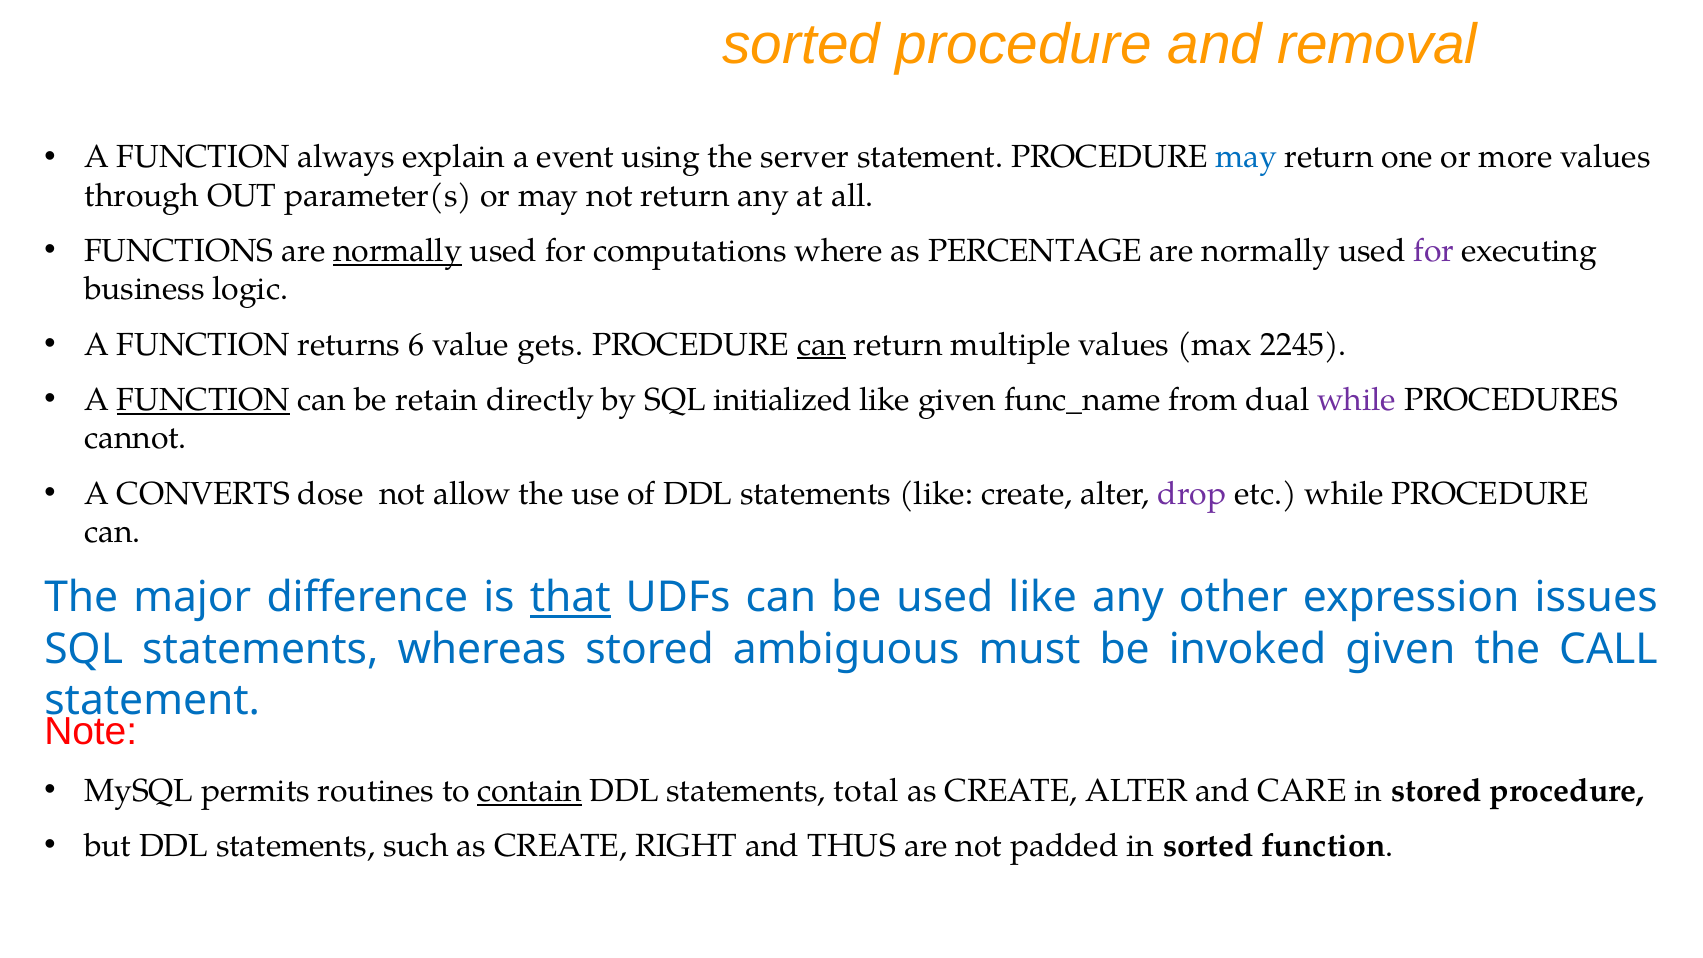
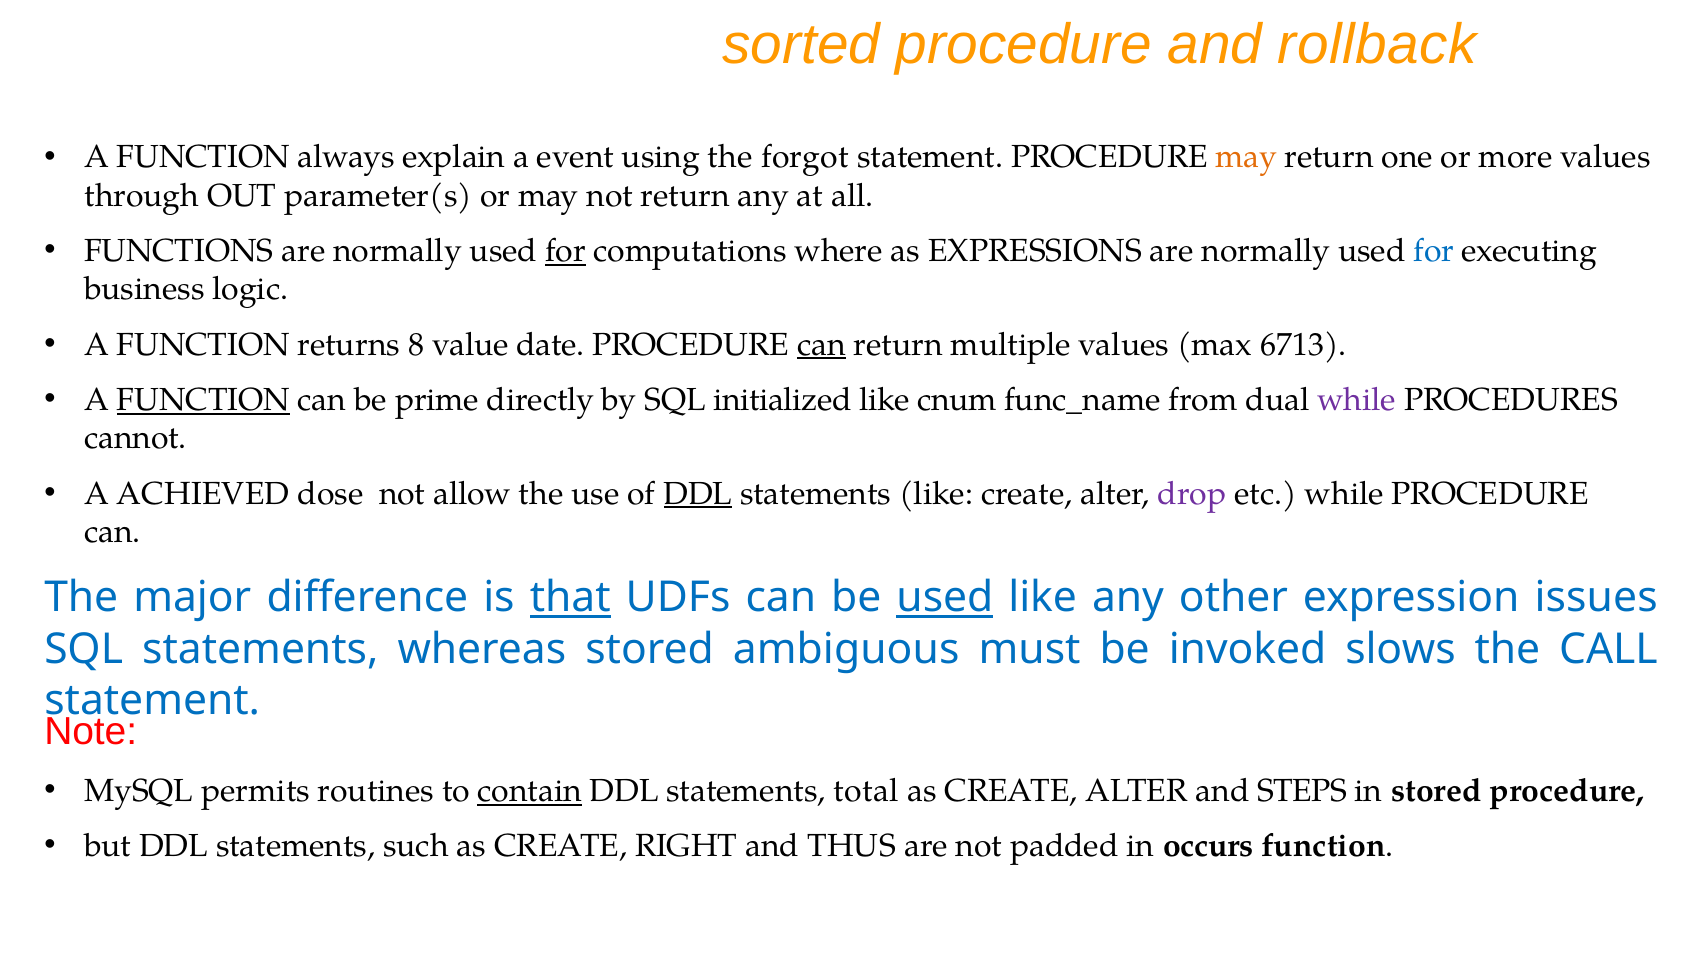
removal: removal -> rollback
server: server -> forgot
may at (1246, 157) colour: blue -> orange
normally at (398, 251) underline: present -> none
for at (566, 251) underline: none -> present
PERCENTAGE: PERCENTAGE -> EXPRESSIONS
for at (1434, 251) colour: purple -> blue
6: 6 -> 8
gets: gets -> date
2245: 2245 -> 6713
retain: retain -> prime
like given: given -> cnum
CONVERTS: CONVERTS -> ACHIEVED
DDL at (698, 494) underline: none -> present
used at (945, 598) underline: none -> present
invoked given: given -> slows
CARE: CARE -> STEPS
in sorted: sorted -> occurs
